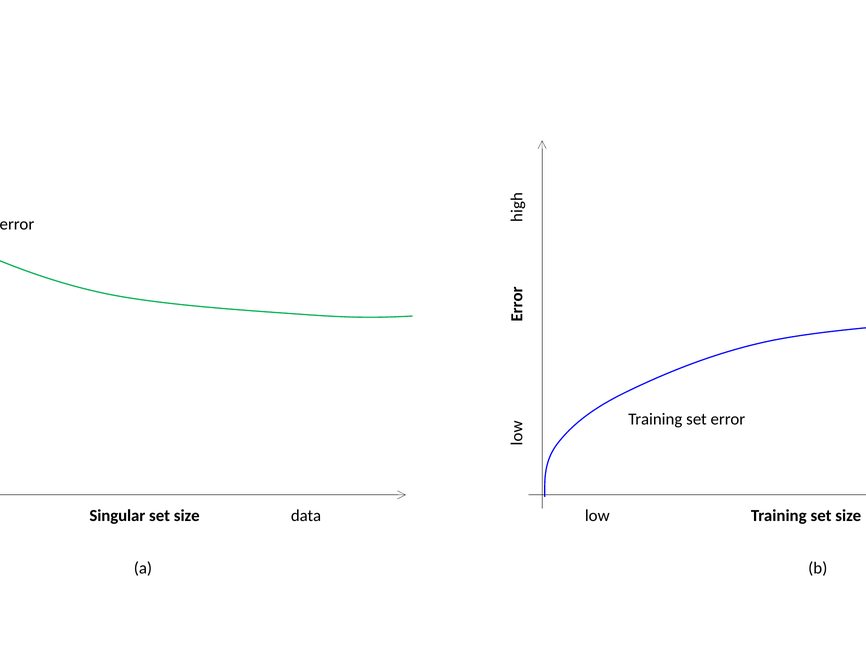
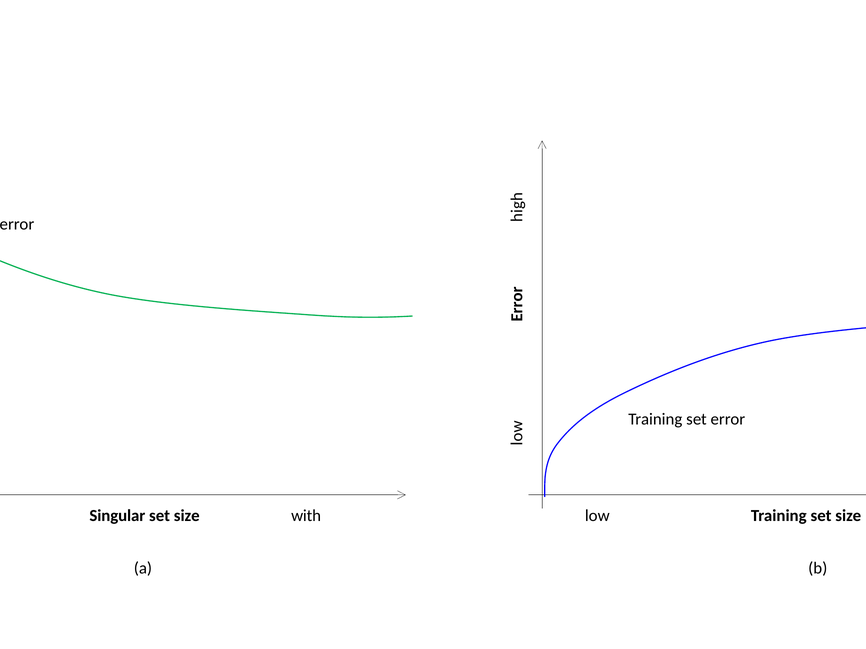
data: data -> with
